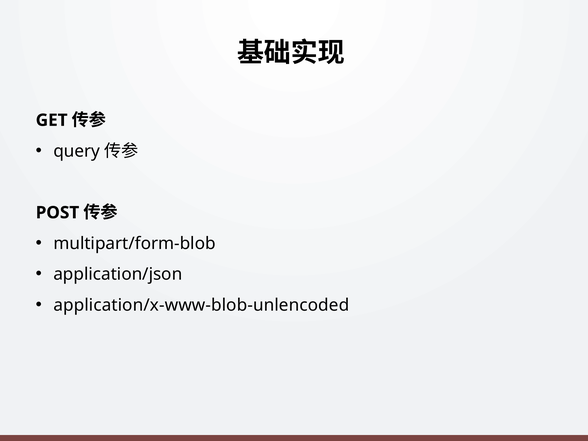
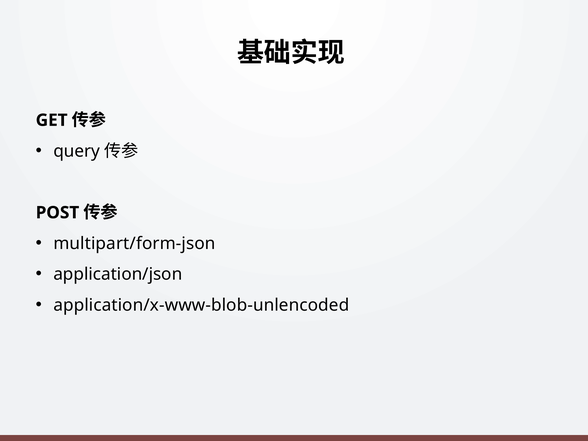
multipart/form-blob: multipart/form-blob -> multipart/form-json
